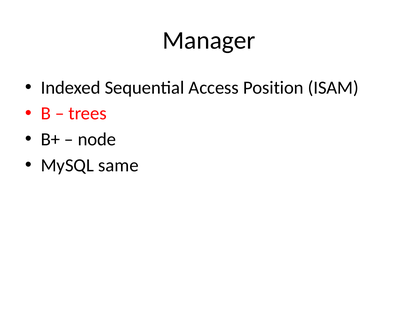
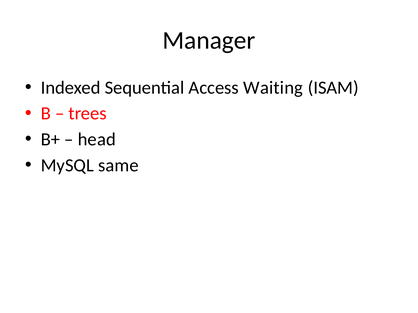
Position: Position -> Waiting
node: node -> head
